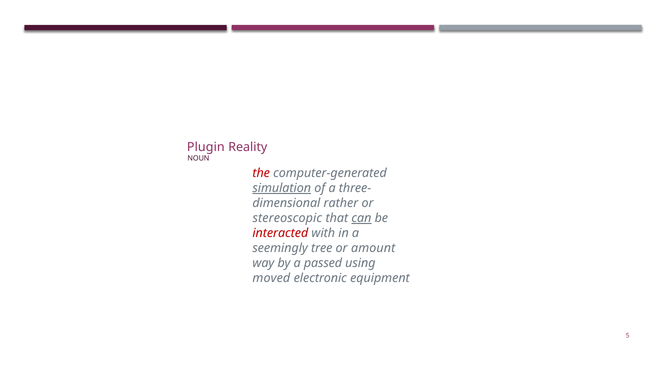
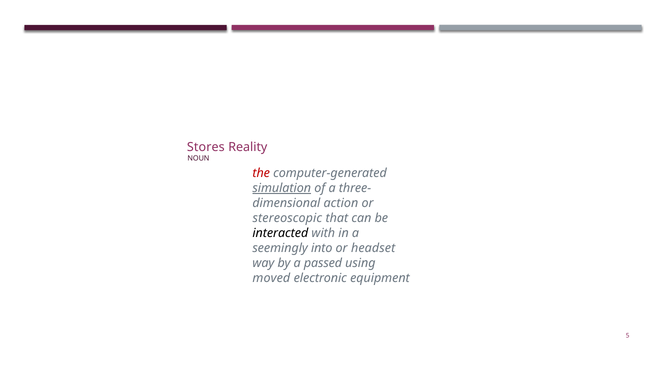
Plugin: Plugin -> Stores
rather: rather -> action
can underline: present -> none
interacted colour: red -> black
tree: tree -> into
amount: amount -> headset
